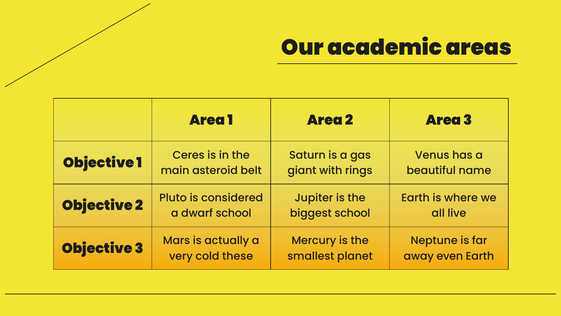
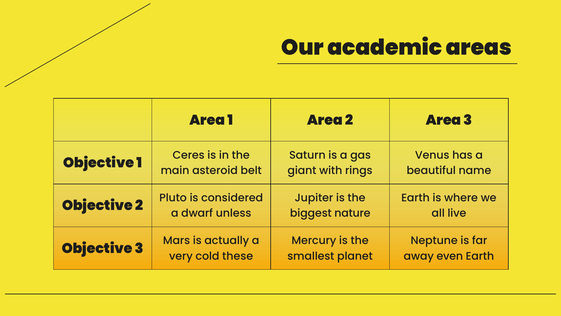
dwarf school: school -> unless
biggest school: school -> nature
